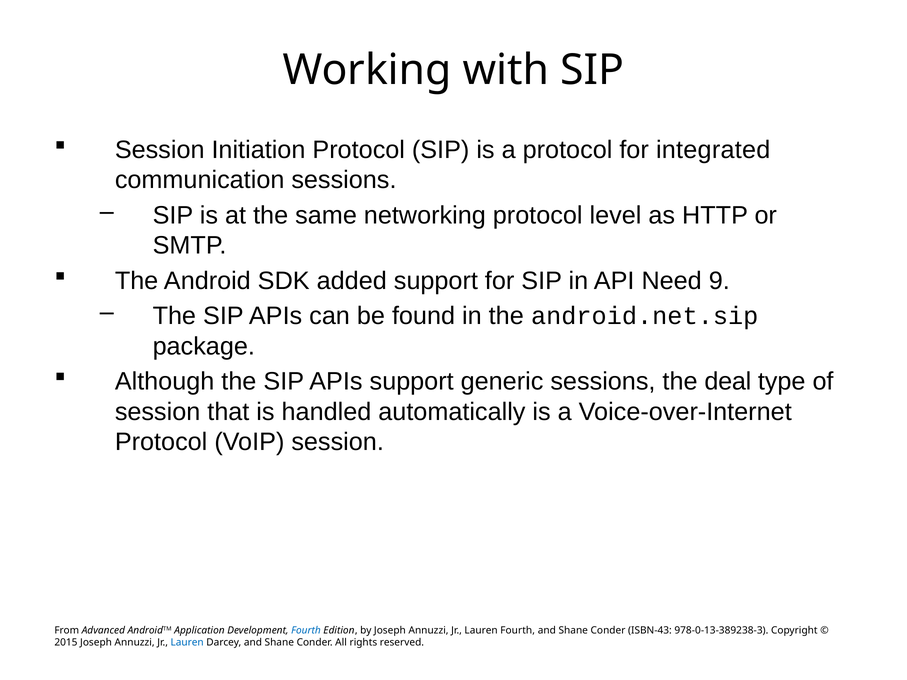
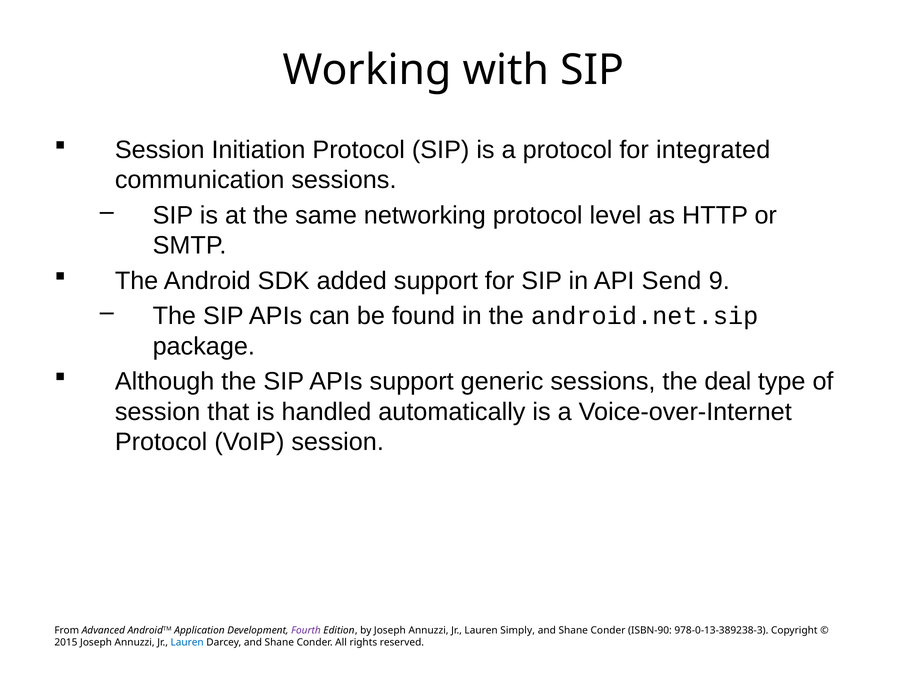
Need: Need -> Send
Fourth at (306, 631) colour: blue -> purple
Lauren Fourth: Fourth -> Simply
ISBN-43: ISBN-43 -> ISBN-90
